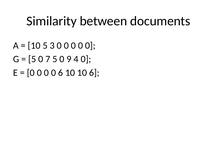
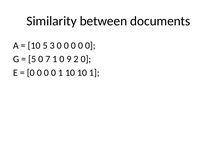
7 5: 5 -> 1
4: 4 -> 2
0 6: 6 -> 1
10 6: 6 -> 1
